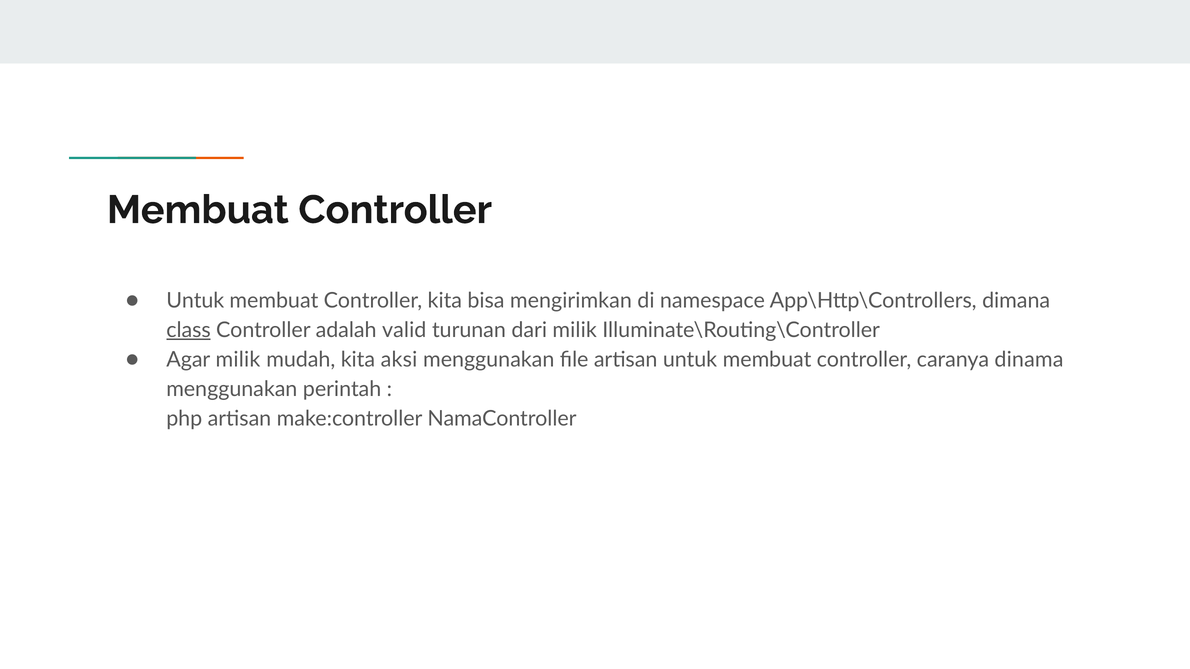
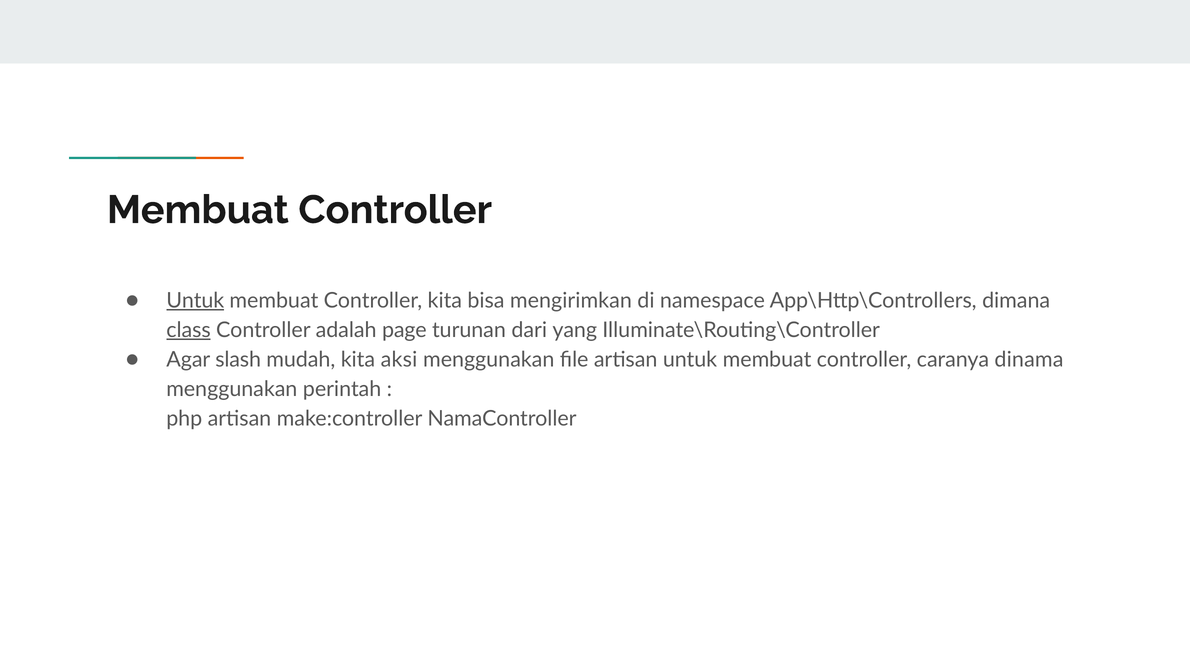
Untuk at (195, 301) underline: none -> present
valid: valid -> page
dari milik: milik -> yang
Agar milik: milik -> slash
